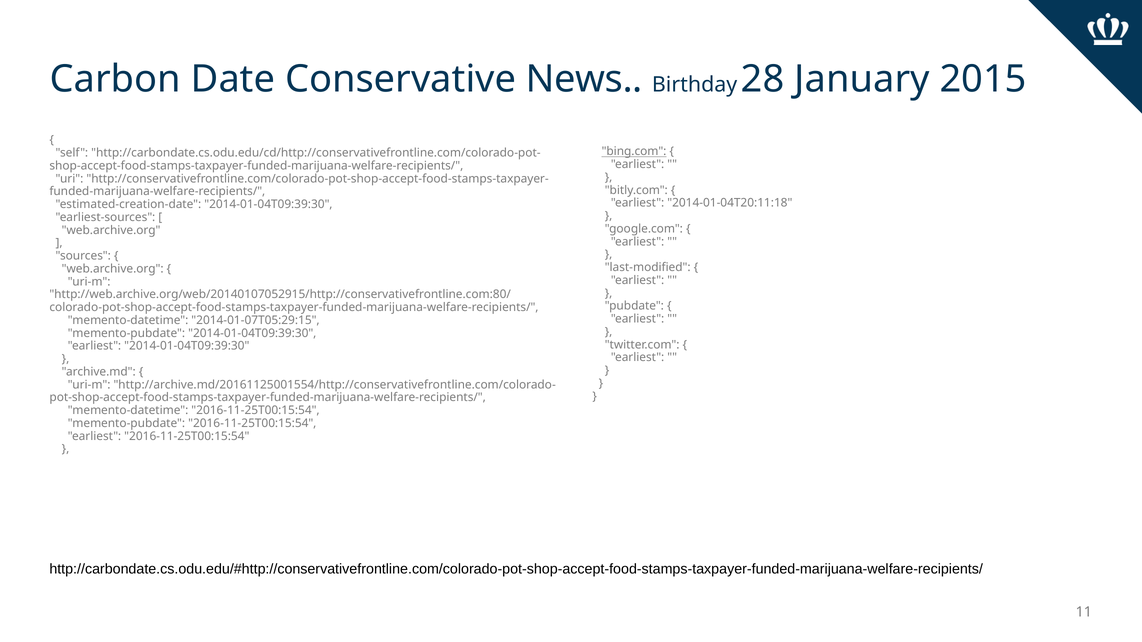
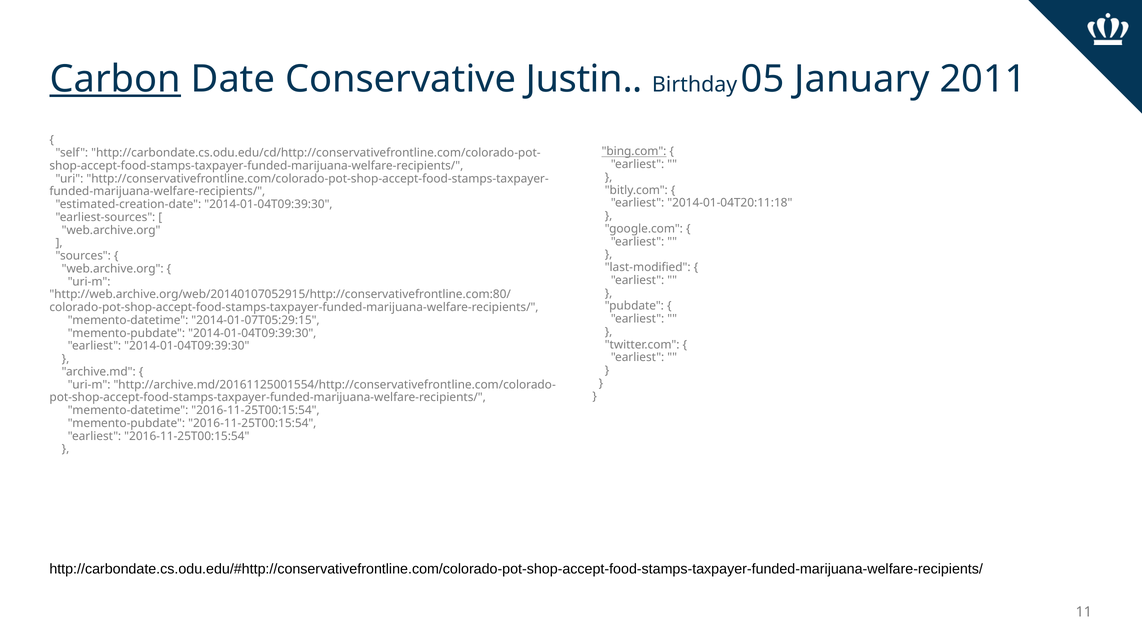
Carbon underline: none -> present
News: News -> Justin
28: 28 -> 05
2015: 2015 -> 2011
